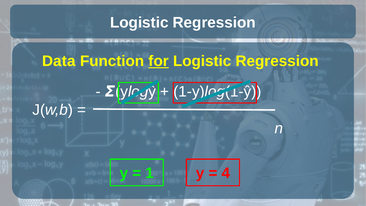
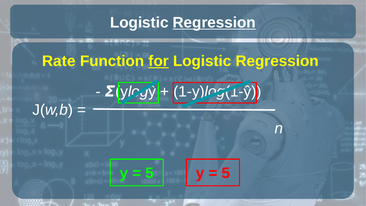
Regression at (214, 23) underline: none -> present
Data: Data -> Rate
1 at (150, 173): 1 -> 5
4 at (226, 173): 4 -> 5
